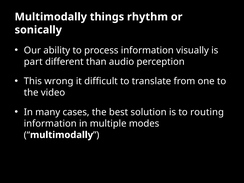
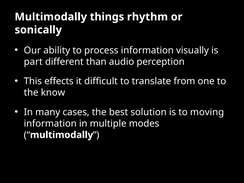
wrong: wrong -> effects
video: video -> know
routing: routing -> moving
